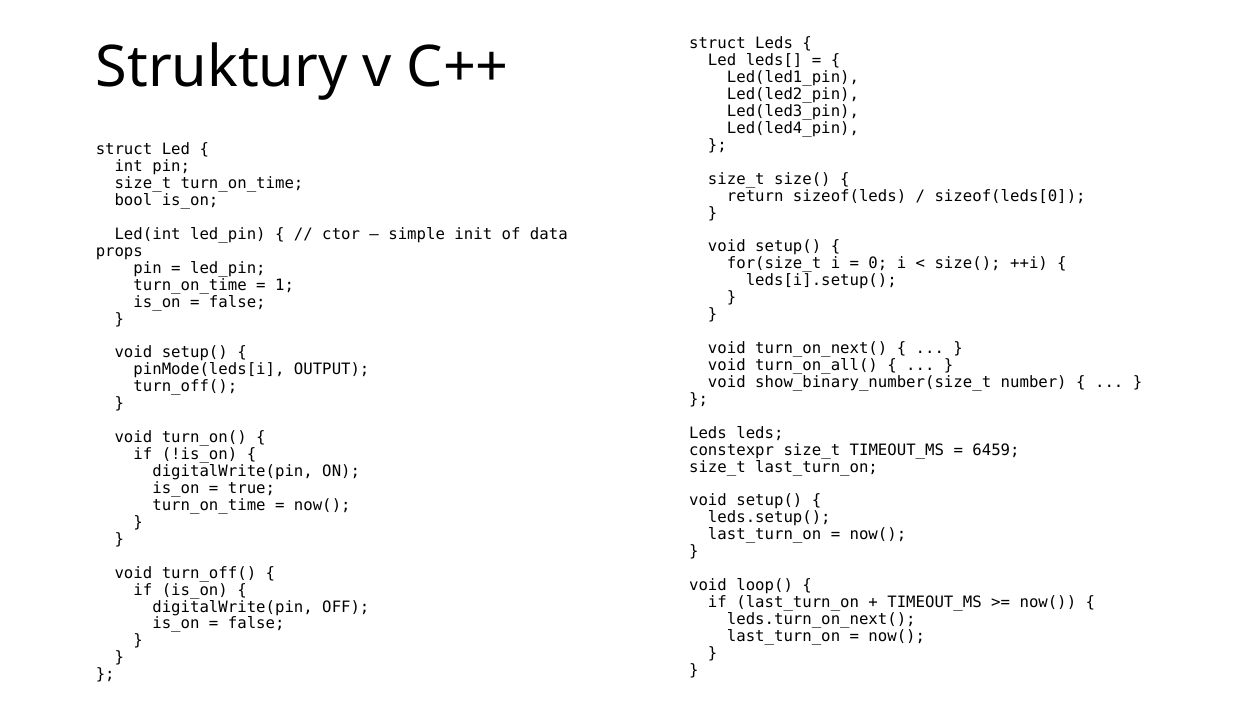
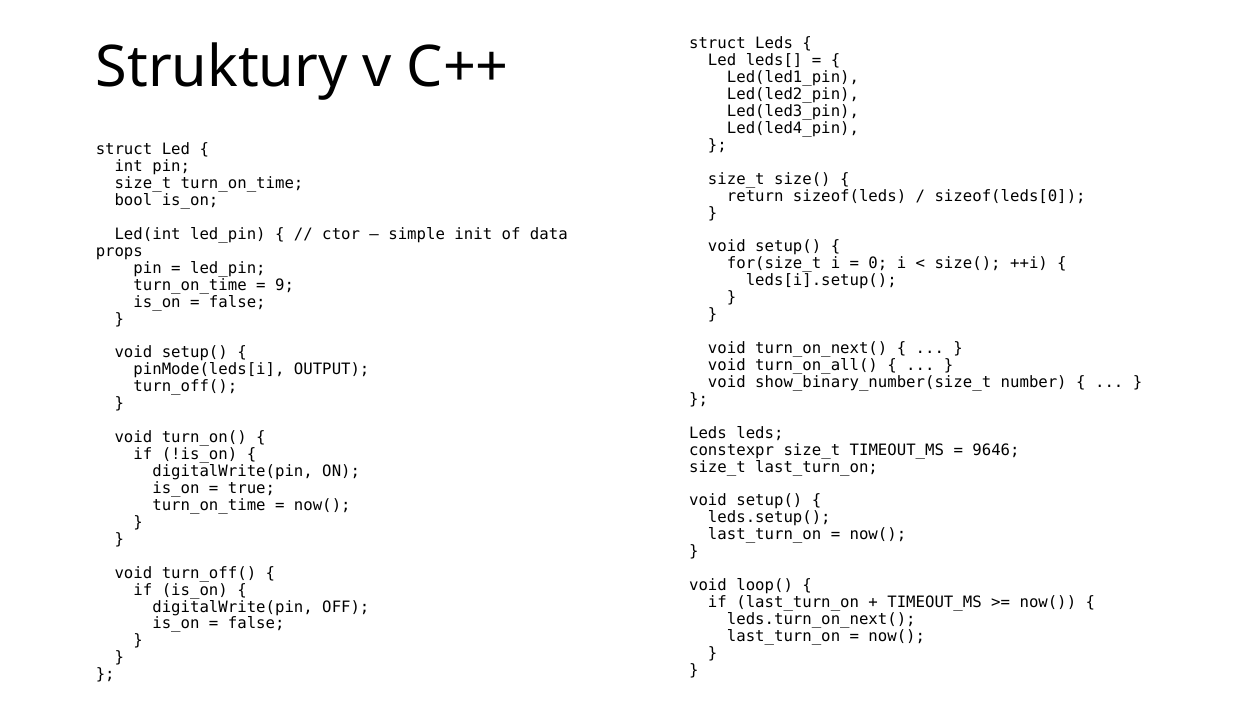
1: 1 -> 9
6459: 6459 -> 9646
